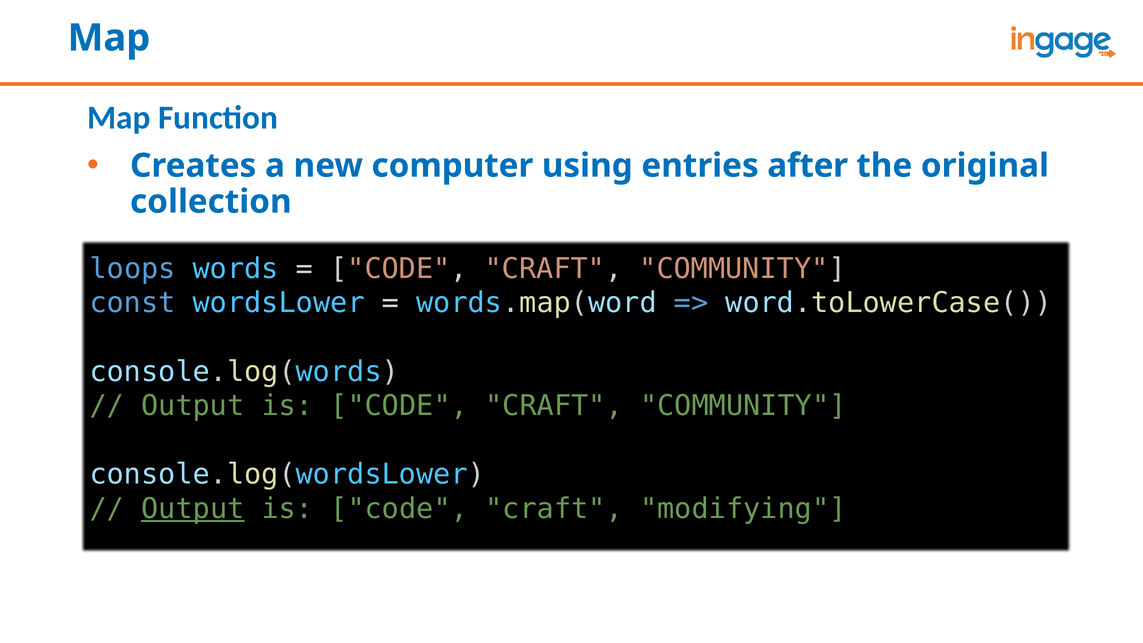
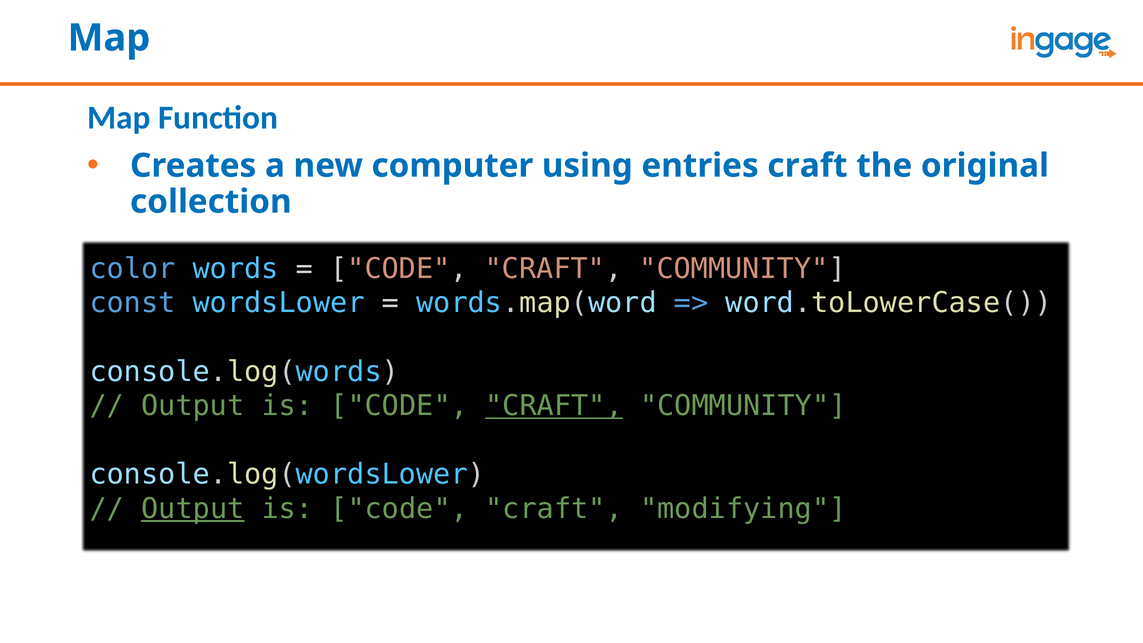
entries after: after -> craft
loops: loops -> color
CRAFT at (554, 406) underline: none -> present
